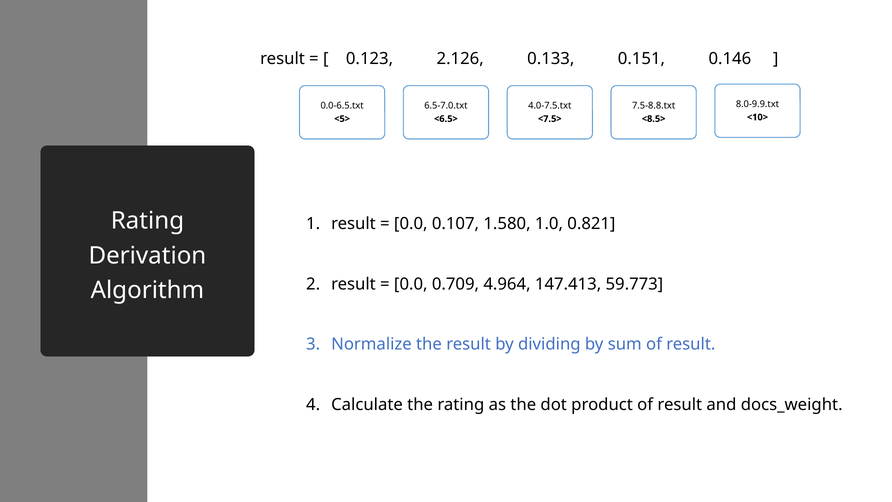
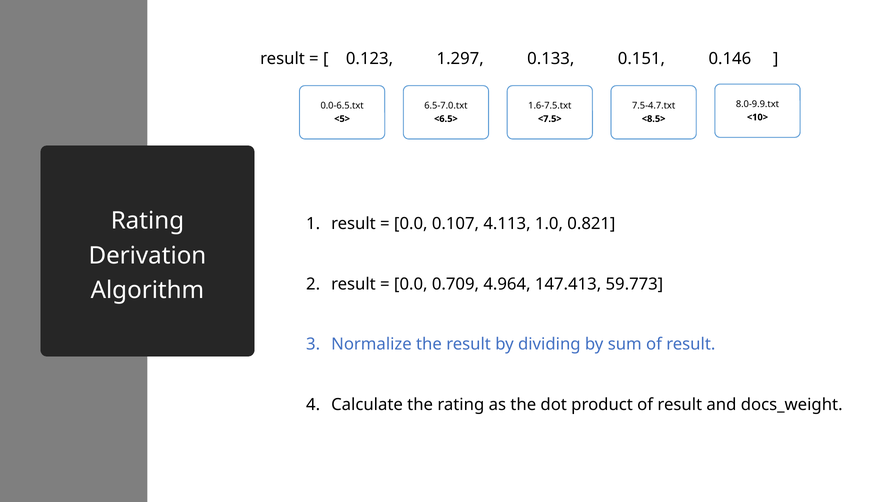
2.126: 2.126 -> 1.297
4.0-7.5.txt: 4.0-7.5.txt -> 1.6-7.5.txt
7.5-8.8.txt: 7.5-8.8.txt -> 7.5-4.7.txt
1.580: 1.580 -> 4.113
